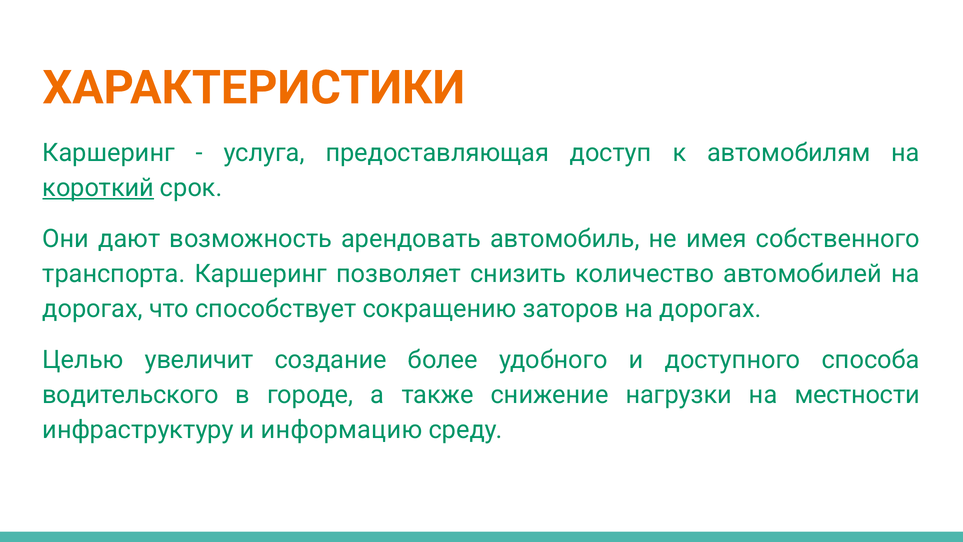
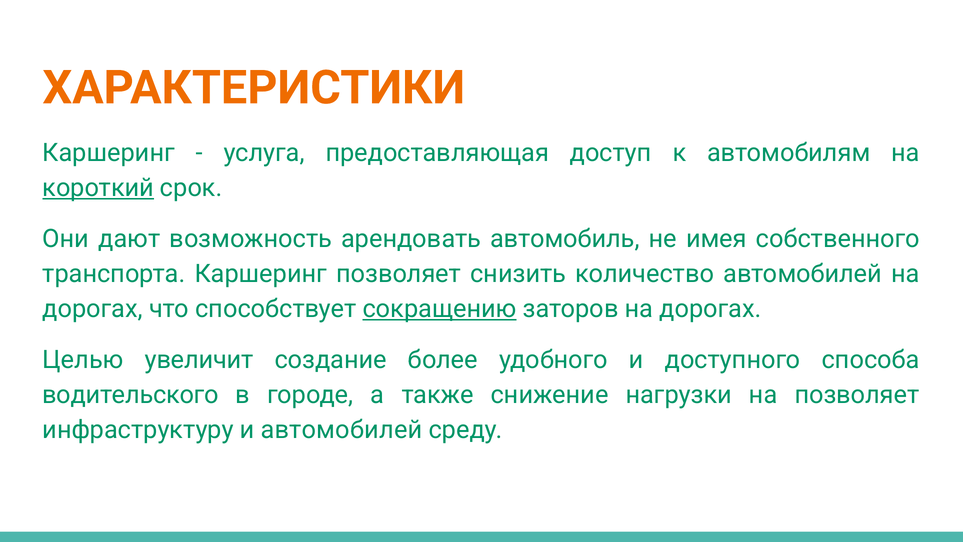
сокращению underline: none -> present
на местности: местности -> позволяет
и информацию: информацию -> автомобилей
